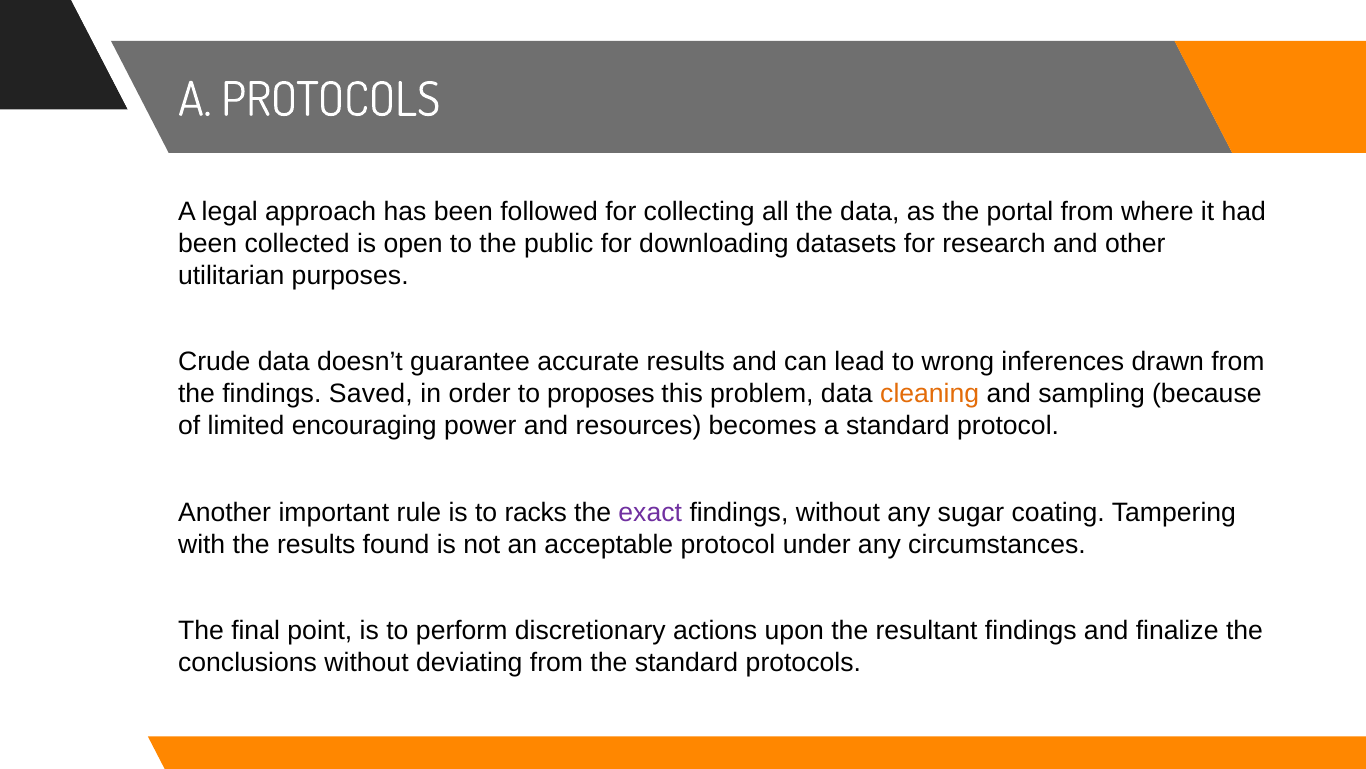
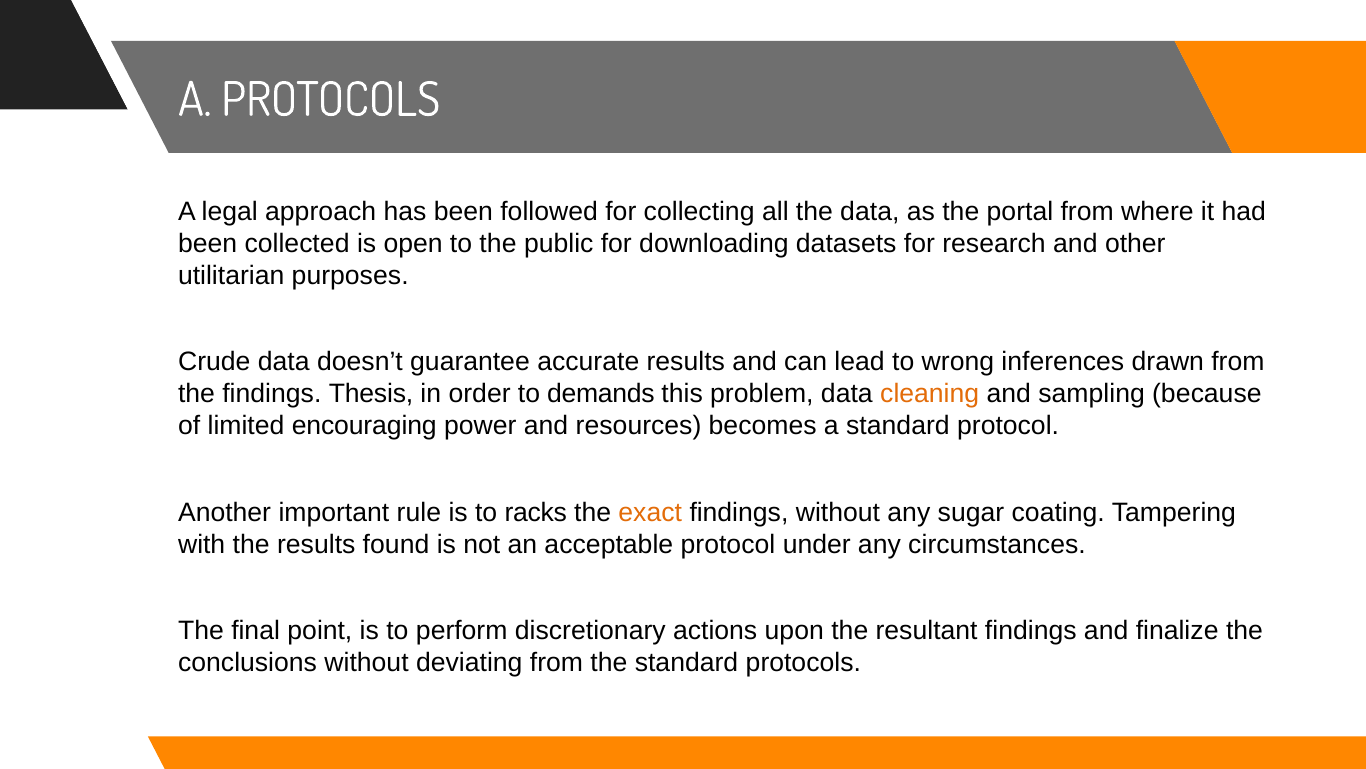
Saved: Saved -> Thesis
proposes: proposes -> demands
exact colour: purple -> orange
